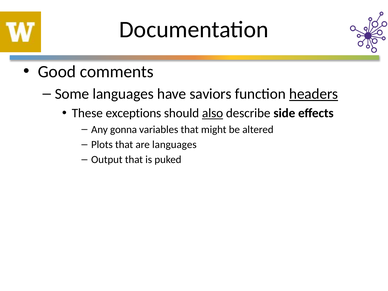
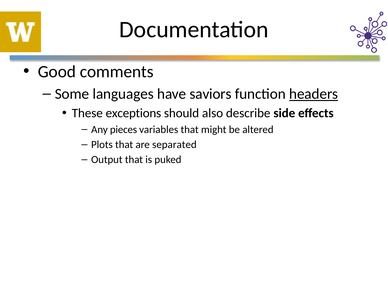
also underline: present -> none
gonna: gonna -> pieces
are languages: languages -> separated
